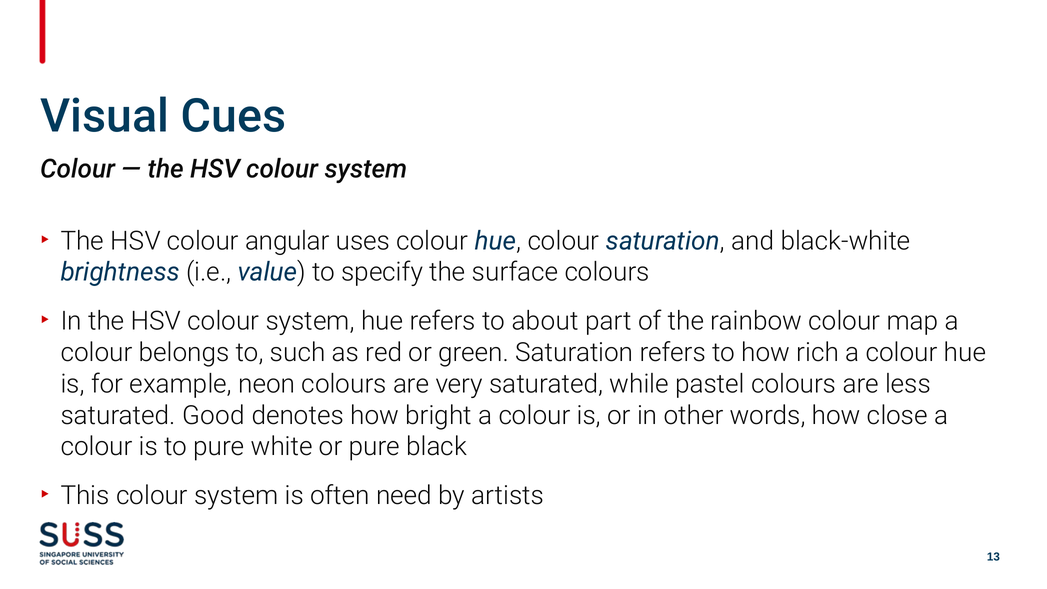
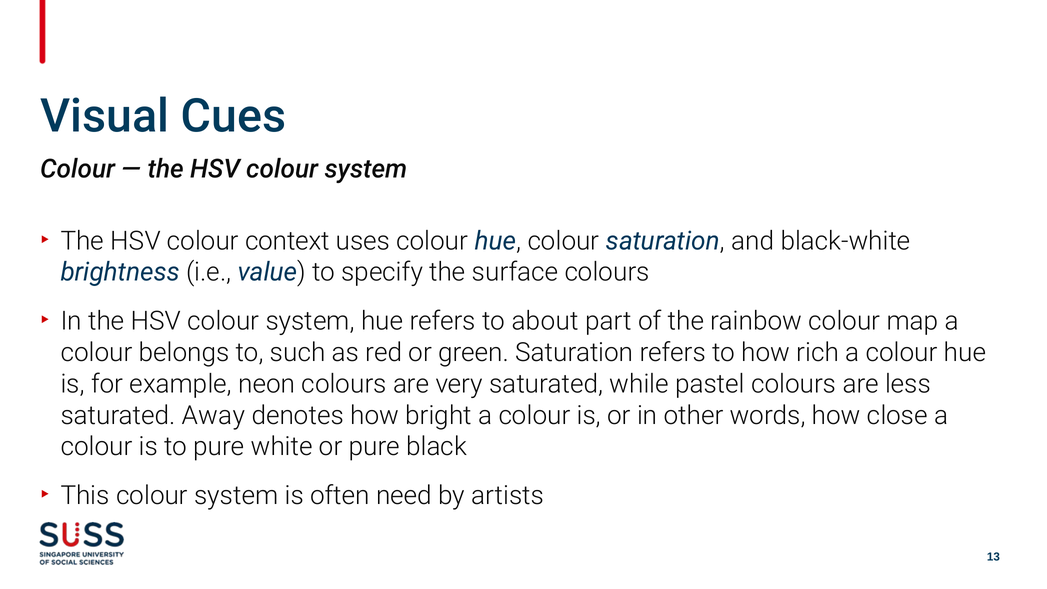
angular: angular -> context
Good: Good -> Away
